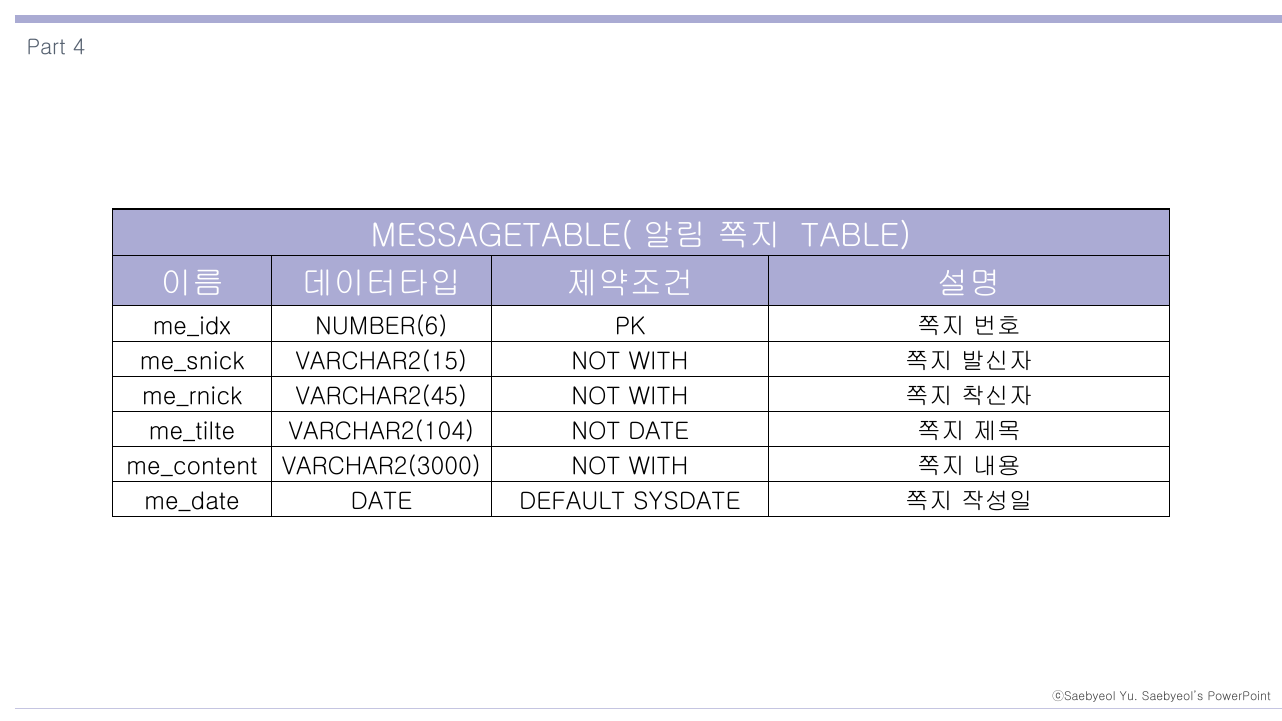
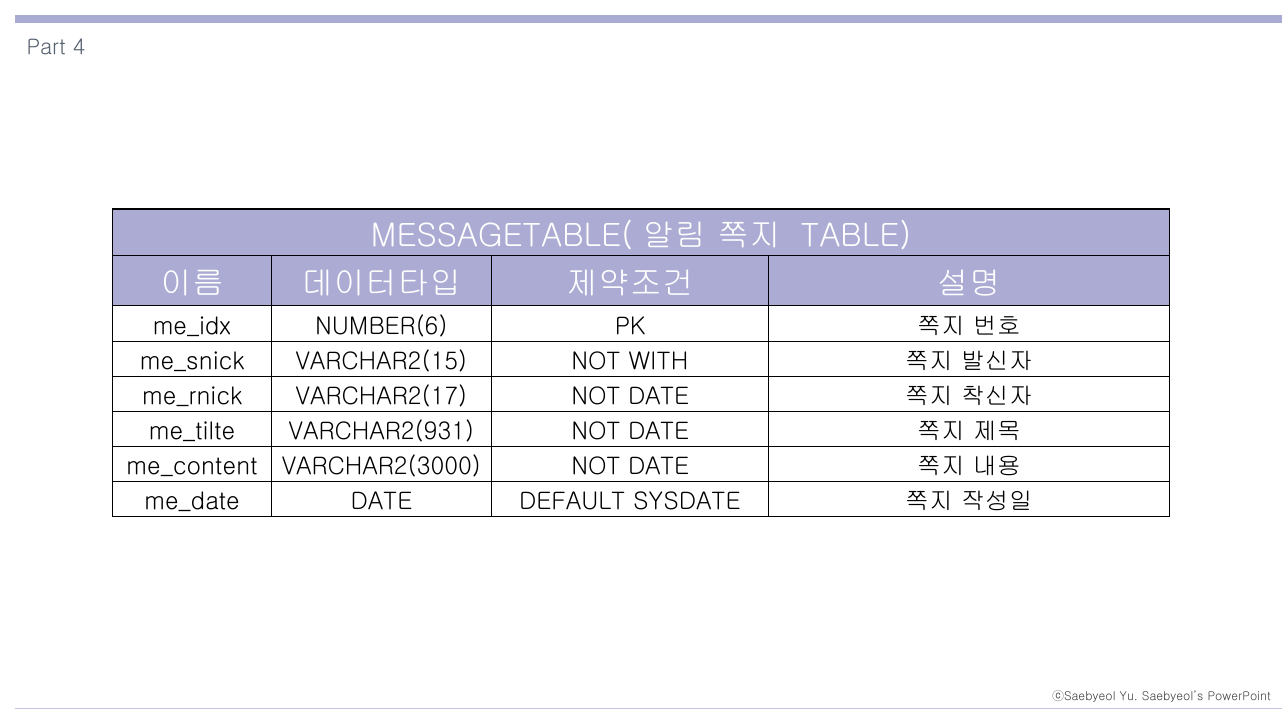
VARCHAR2(45: VARCHAR2(45 -> VARCHAR2(17
WITH at (658, 397): WITH -> DATE
VARCHAR2(104: VARCHAR2(104 -> VARCHAR2(931
VARCHAR2(3000 NOT WITH: WITH -> DATE
